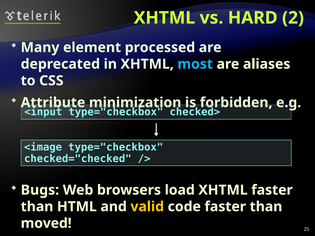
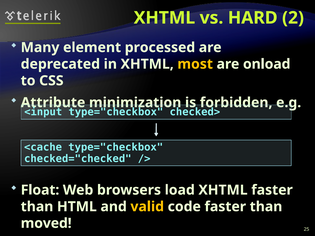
most colour: light blue -> yellow
aliases: aliases -> onload
<image: <image -> <cache
Bugs: Bugs -> Float
